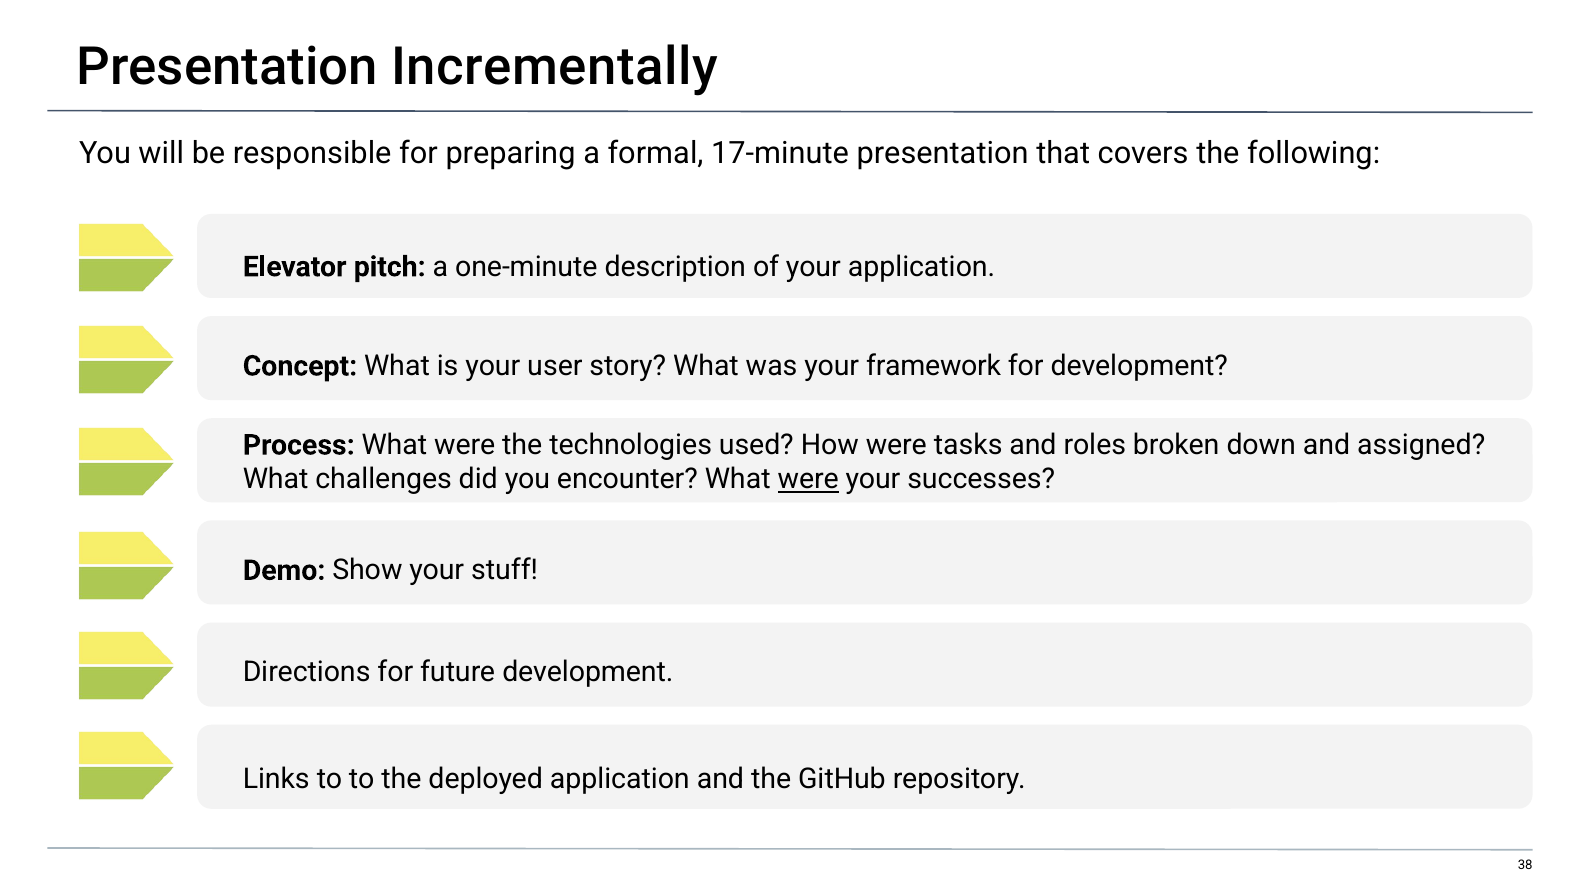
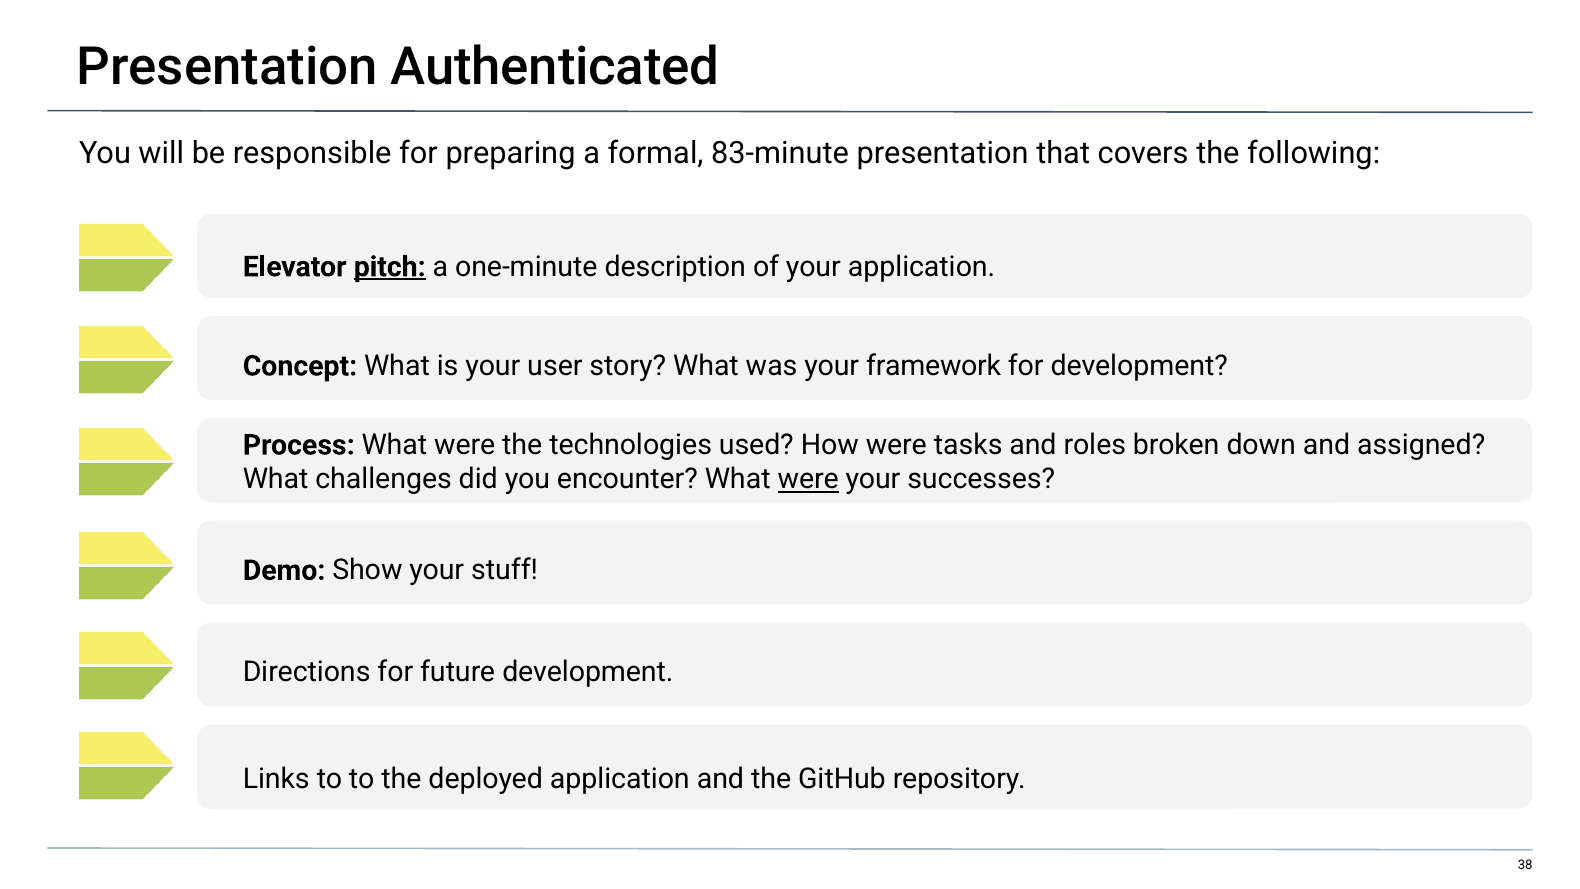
Incrementally: Incrementally -> Authenticated
17-minute: 17-minute -> 83-minute
pitch underline: none -> present
